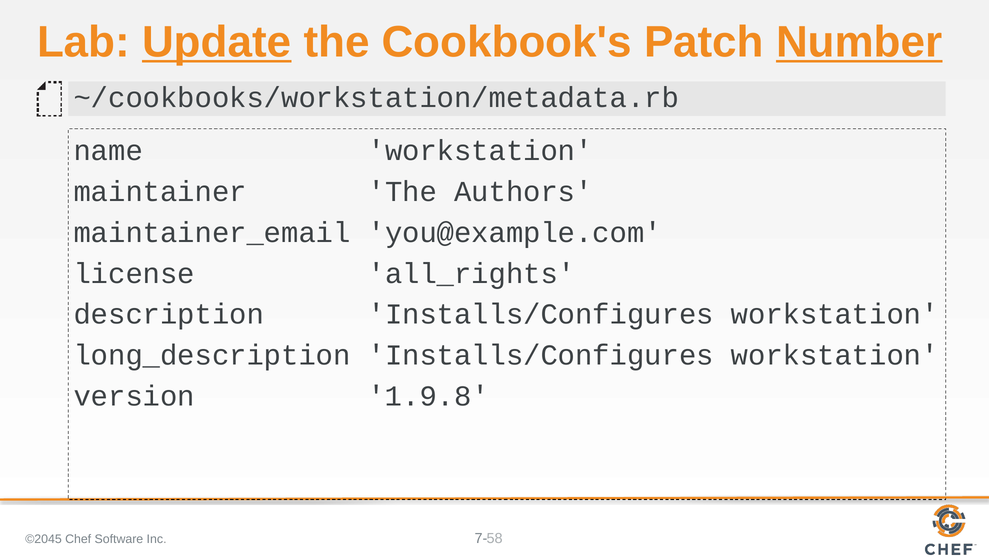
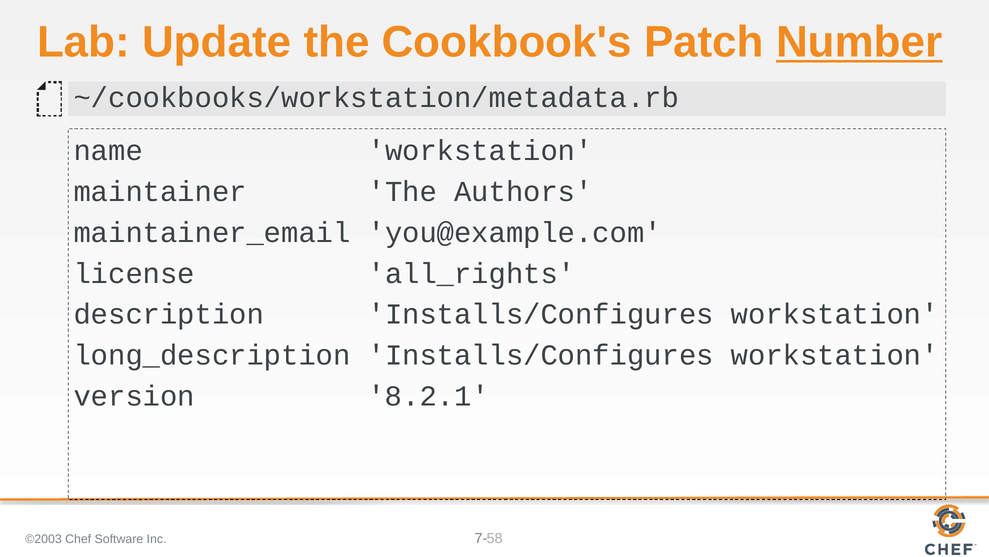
Update underline: present -> none
1.9.8: 1.9.8 -> 8.2.1
©2045: ©2045 -> ©2003
